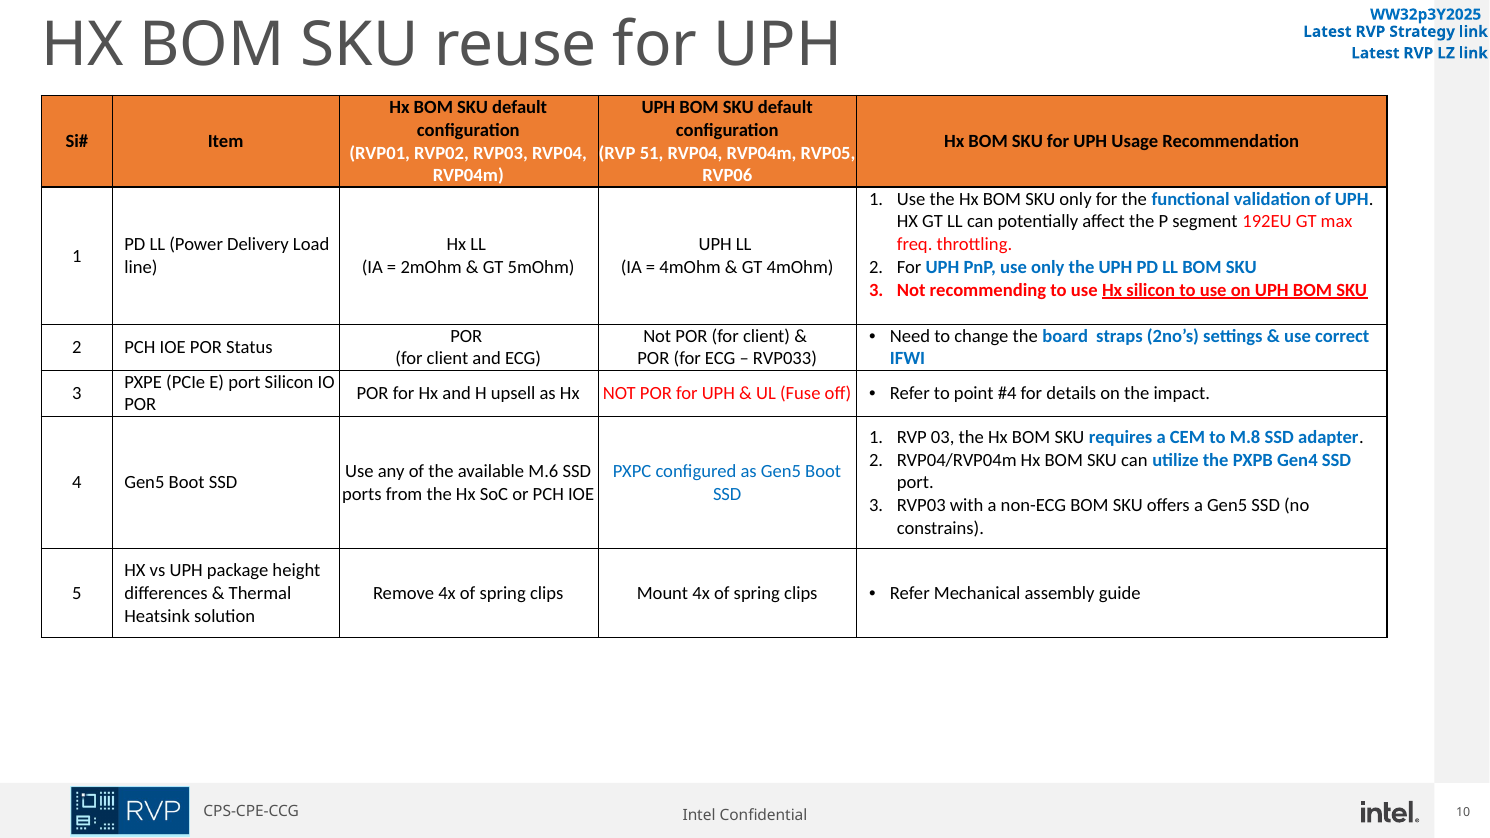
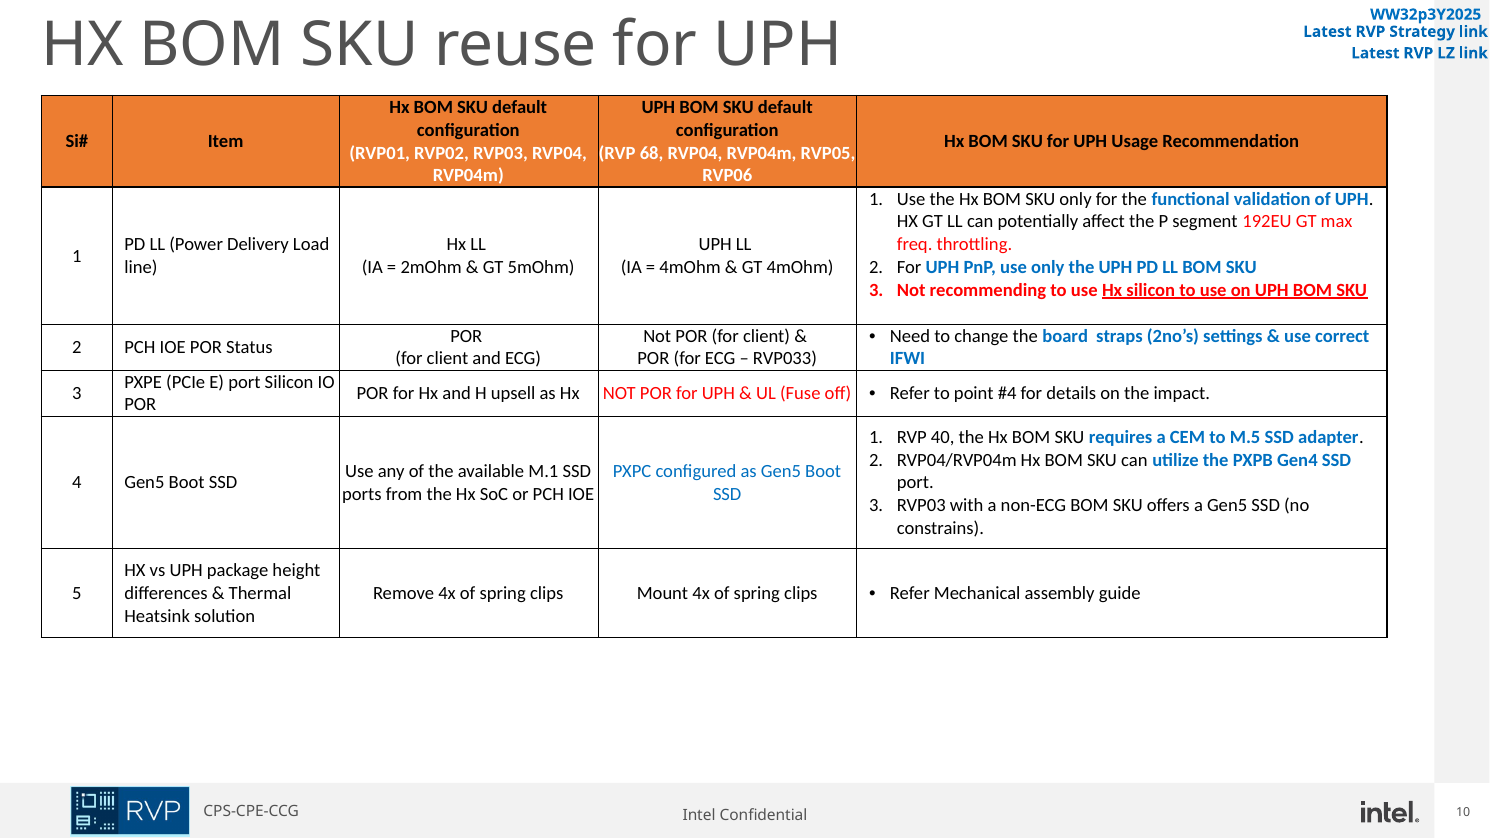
51: 51 -> 68
03: 03 -> 40
M.8: M.8 -> M.5
M.6: M.6 -> M.1
